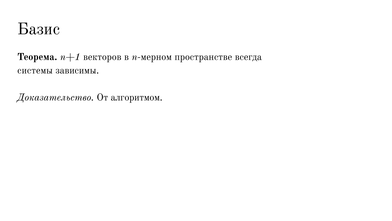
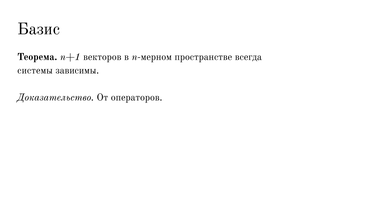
алгоритмом: алгоритмом -> операторов
